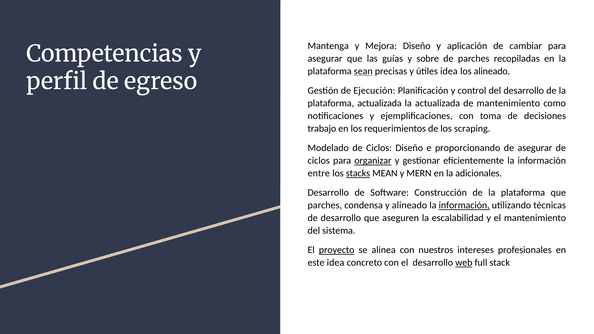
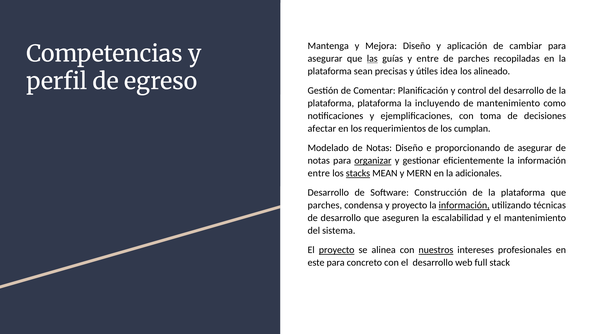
las underline: none -> present
y sobre: sobre -> entre
sean underline: present -> none
Ejecución: Ejecución -> Comentar
plataforma actualizada: actualizada -> plataforma
la actualizada: actualizada -> incluyendo
trabajo: trabajo -> afectar
scraping: scraping -> cumplan
Modelado de Ciclos: Ciclos -> Notas
ciclos at (319, 161): ciclos -> notas
y alineado: alineado -> proyecto
nuestros underline: none -> present
este idea: idea -> para
web underline: present -> none
